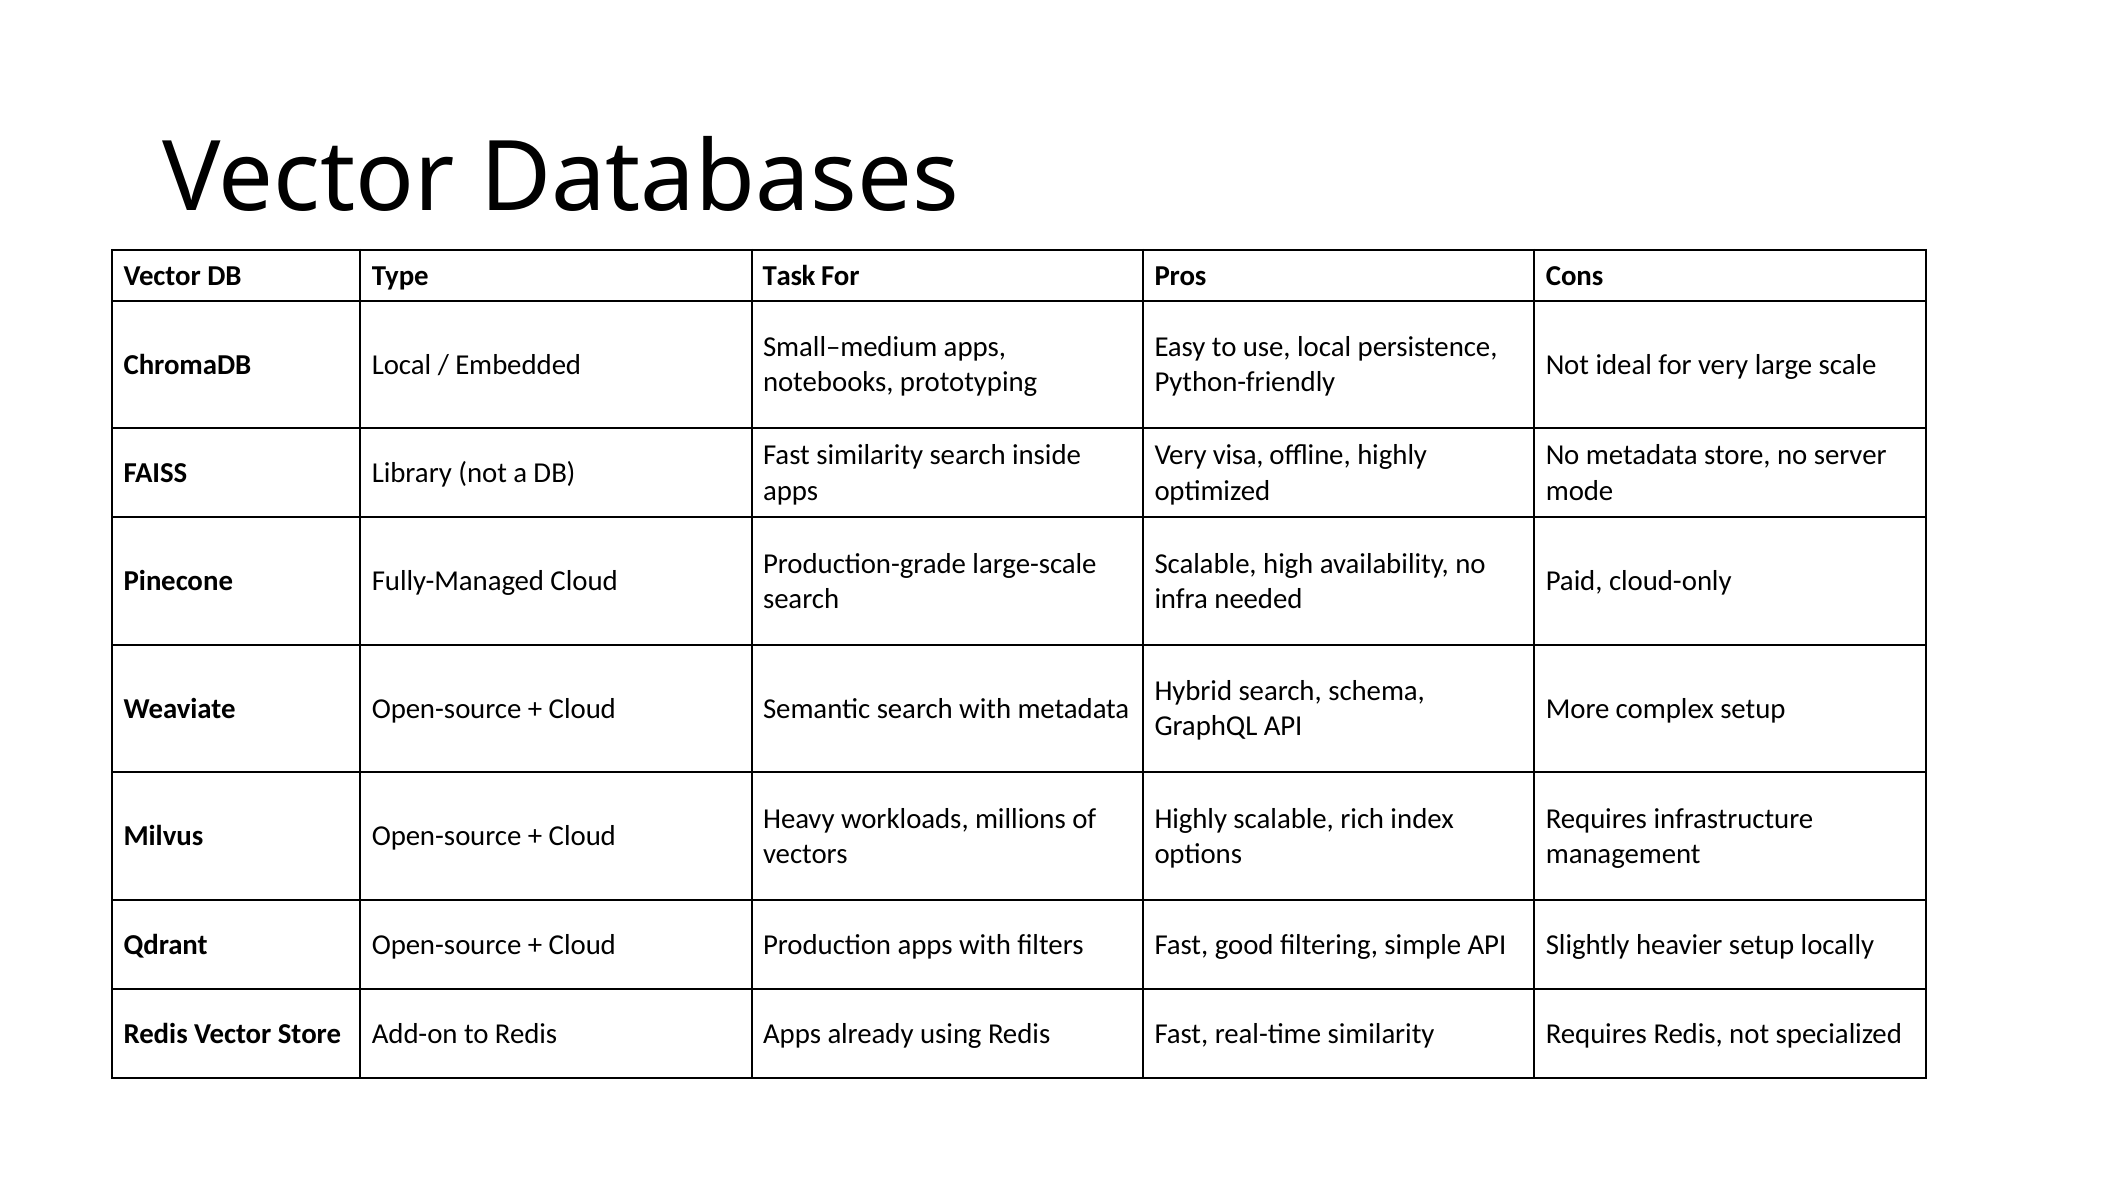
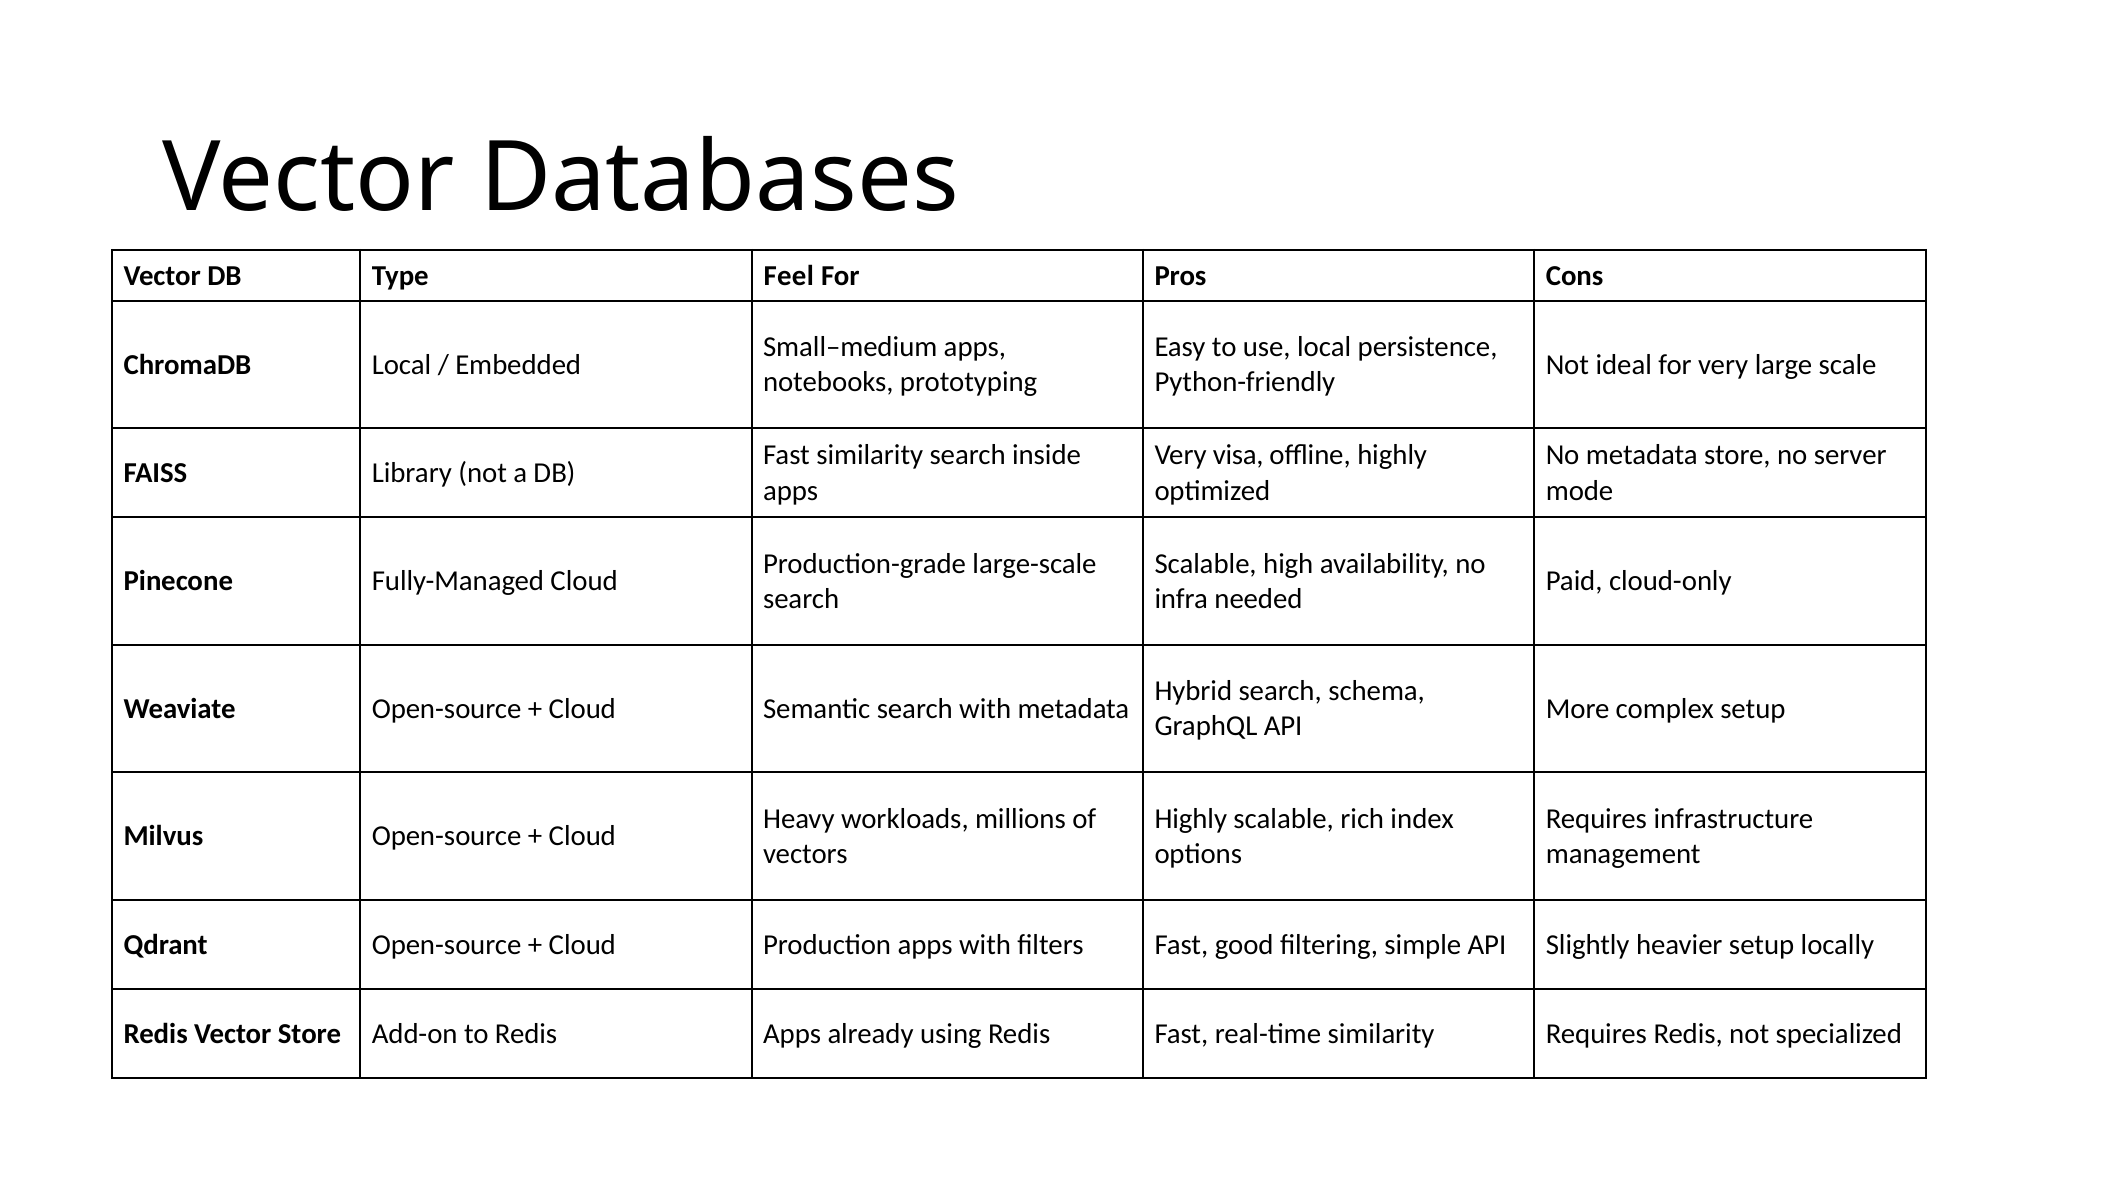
Task: Task -> Feel
